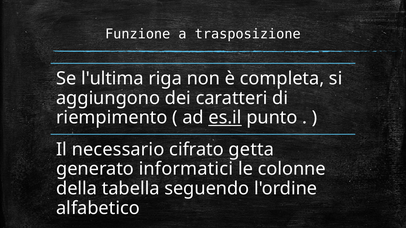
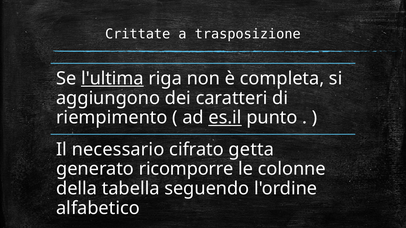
Funzione: Funzione -> Crittate
l'ultima underline: none -> present
informatici: informatici -> ricomporre
